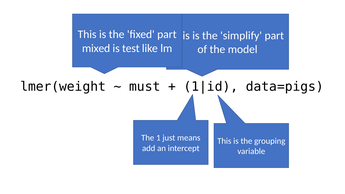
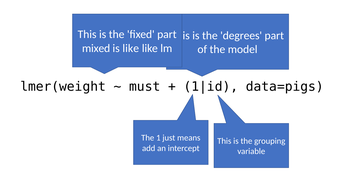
simplify: simplify -> degrees
is test: test -> like
